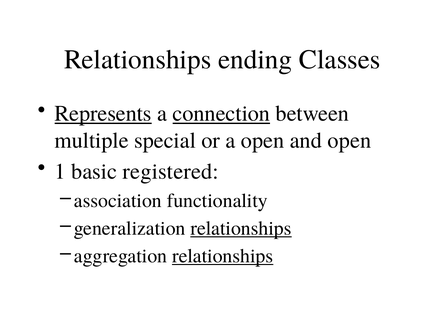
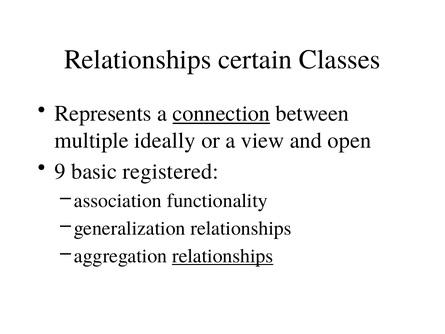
ending: ending -> certain
Represents underline: present -> none
special: special -> ideally
a open: open -> view
1: 1 -> 9
relationships at (241, 228) underline: present -> none
